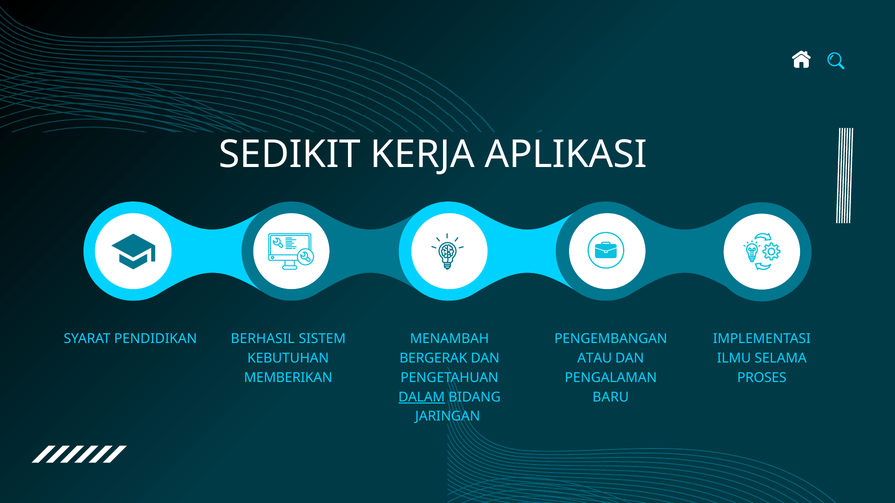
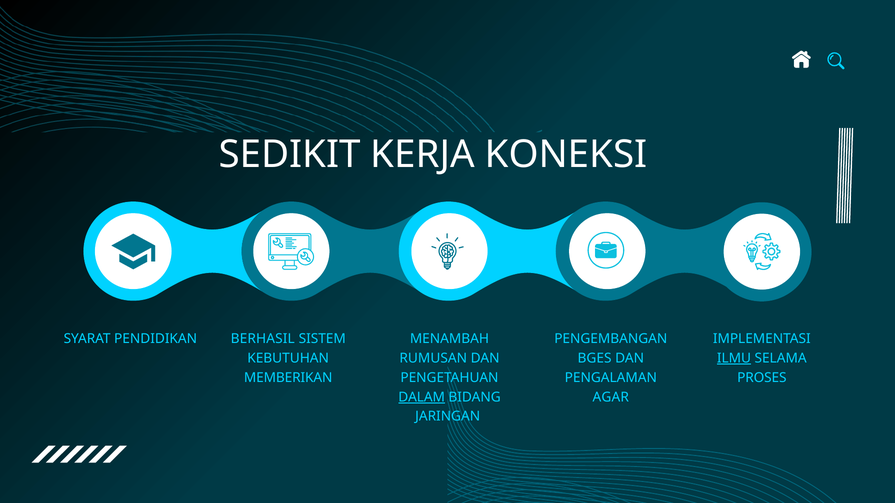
APLIKASI: APLIKASI -> KONEKSI
BERGERAK: BERGERAK -> RUMUSAN
ATAU: ATAU -> BGES
ILMU underline: none -> present
BARU: BARU -> AGAR
